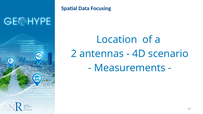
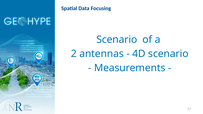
Location at (117, 40): Location -> Scenario
